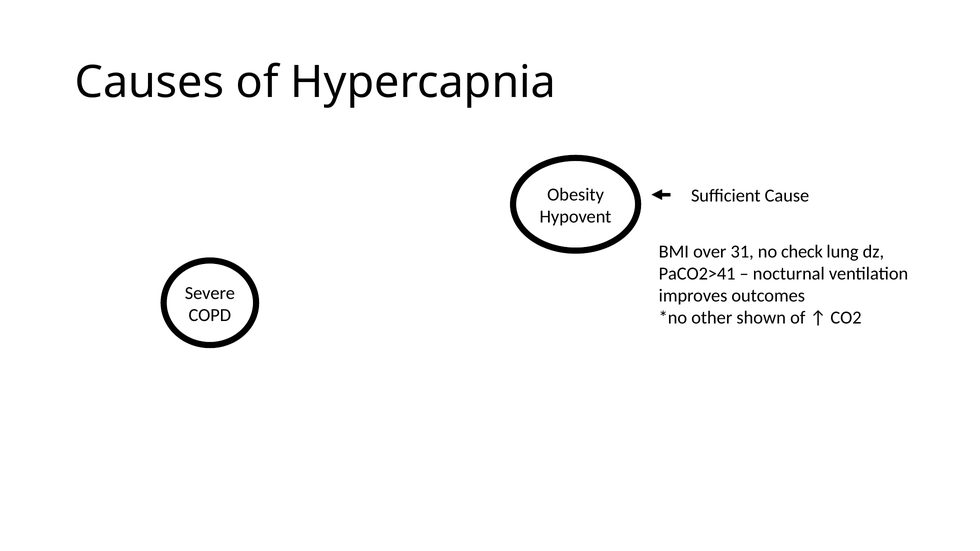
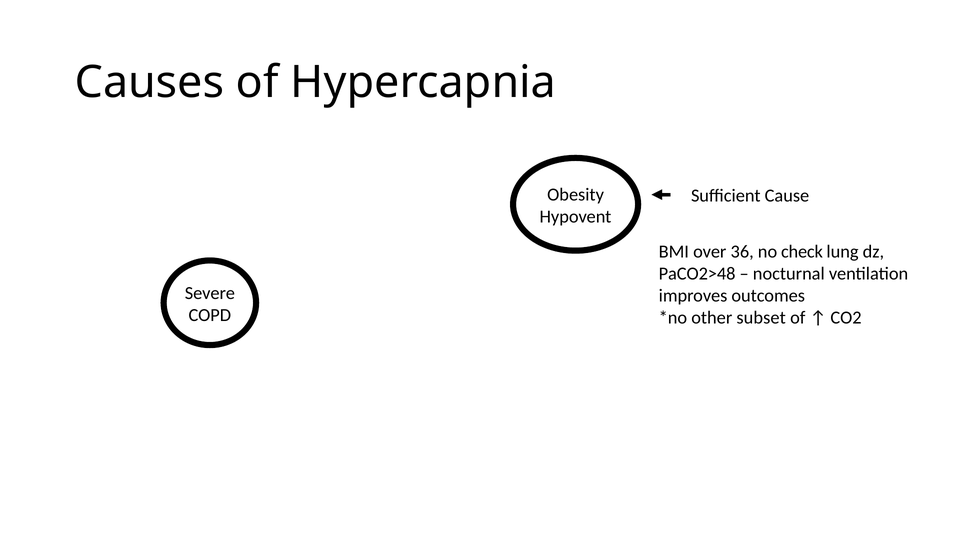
31: 31 -> 36
PaCO2>41: PaCO2>41 -> PaCO2>48
shown: shown -> subset
